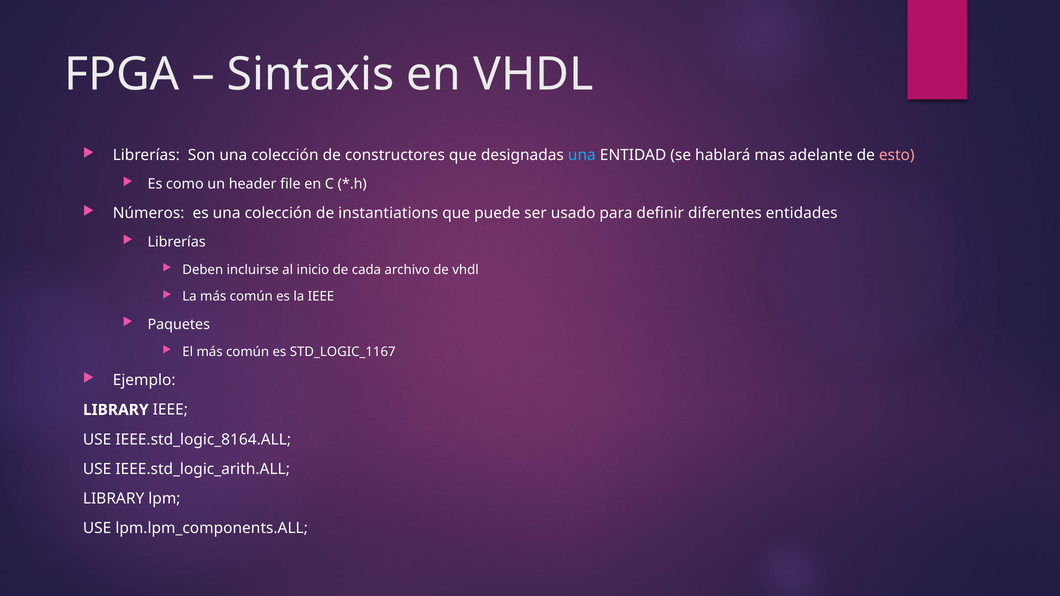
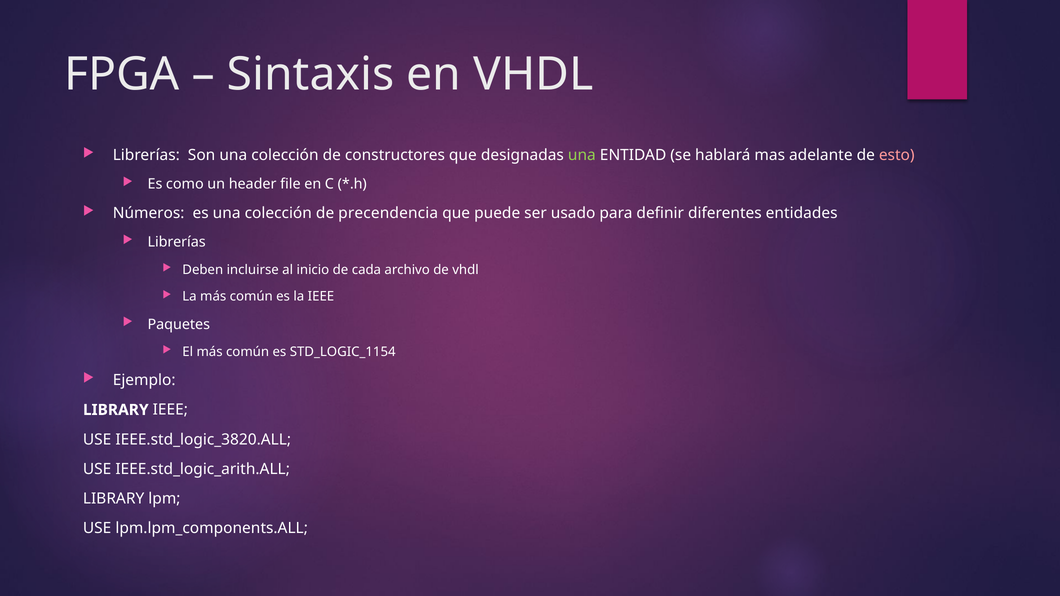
una at (582, 155) colour: light blue -> light green
instantiations: instantiations -> precendencia
STD_LOGIC_1167: STD_LOGIC_1167 -> STD_LOGIC_1154
IEEE.std_logic_8164.ALL: IEEE.std_logic_8164.ALL -> IEEE.std_logic_3820.ALL
